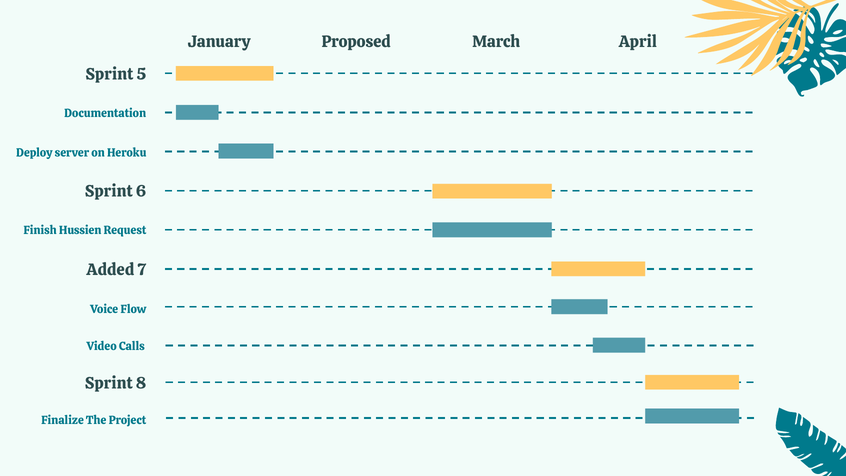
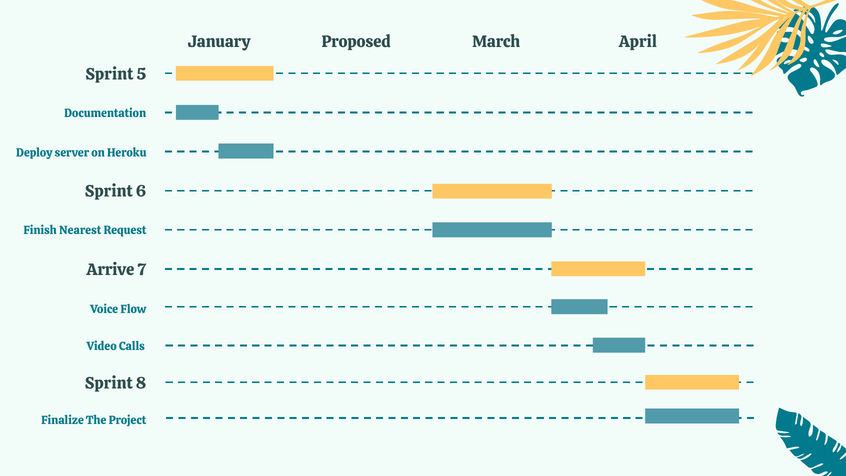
Hussien: Hussien -> Nearest
Added: Added -> Arrive
